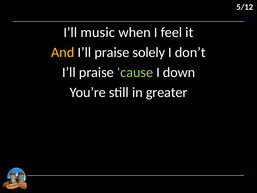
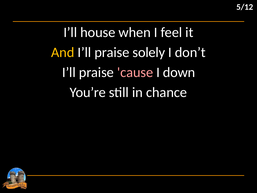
music: music -> house
cause colour: light green -> pink
greater: greater -> chance
